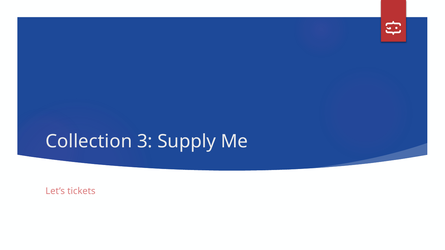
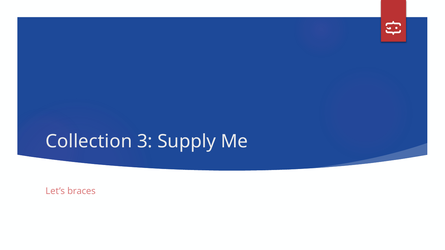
tickets: tickets -> braces
